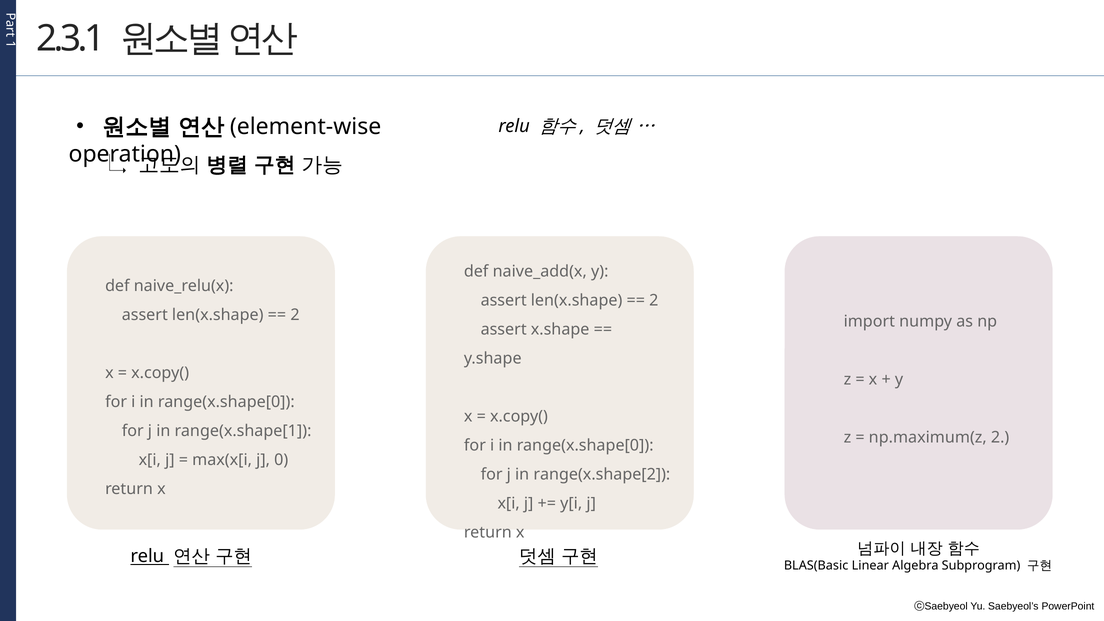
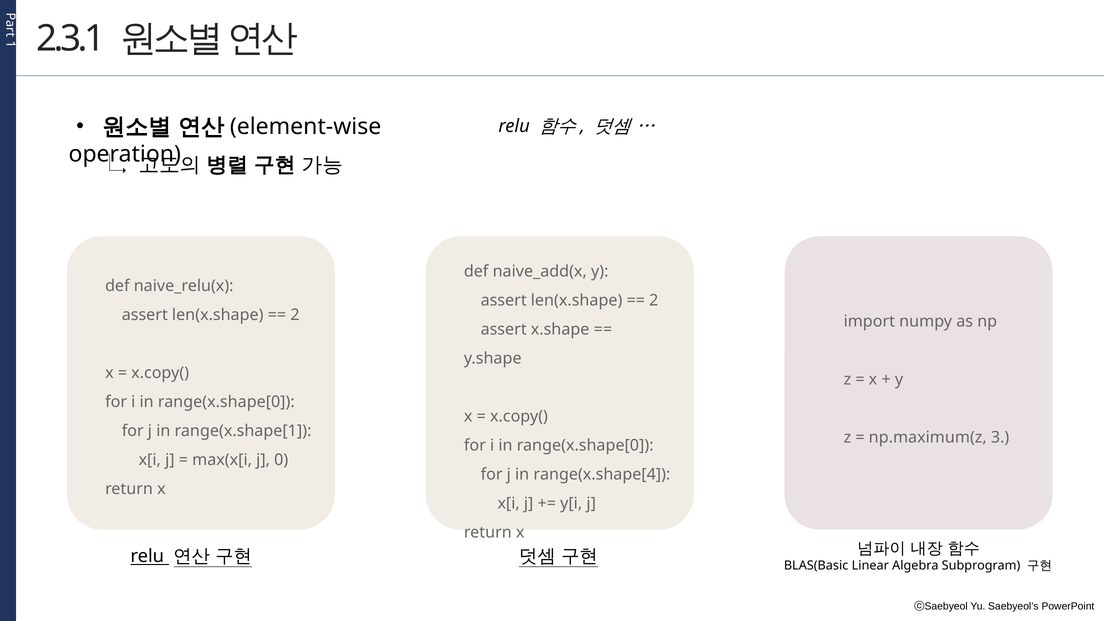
np.maximum(z 2: 2 -> 3
range(x.shape[2: range(x.shape[2 -> range(x.shape[4
